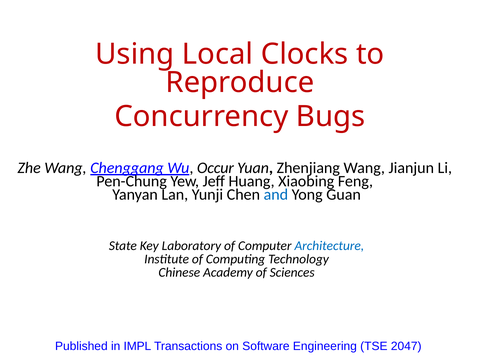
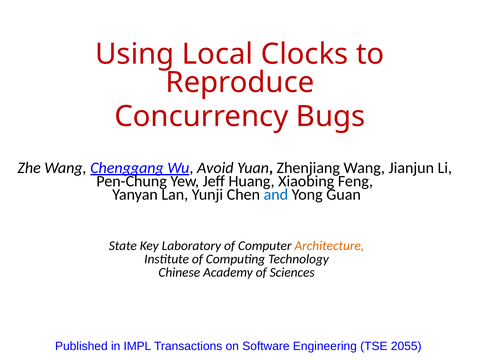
Occur: Occur -> Avoid
Architecture colour: blue -> orange
2047: 2047 -> 2055
